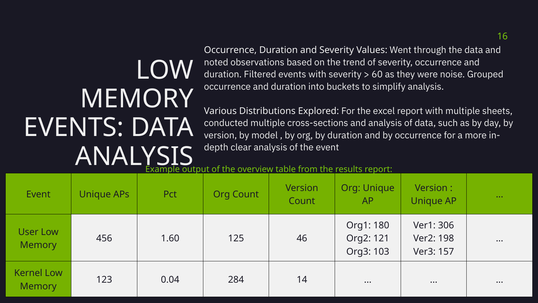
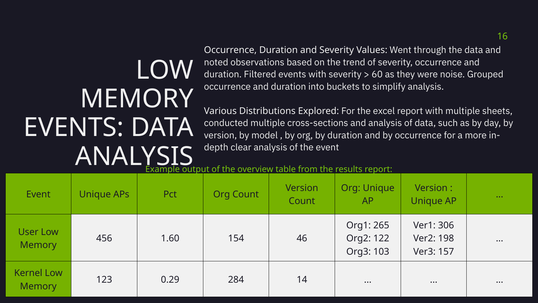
180: 180 -> 265
125: 125 -> 154
121: 121 -> 122
0.04: 0.04 -> 0.29
